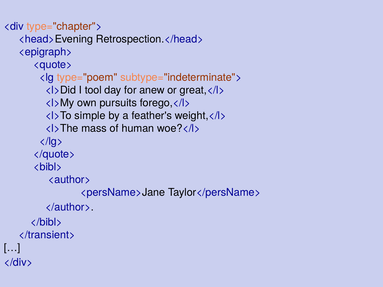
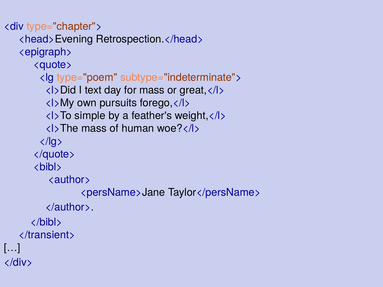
tool: tool -> text
for anew: anew -> mass
